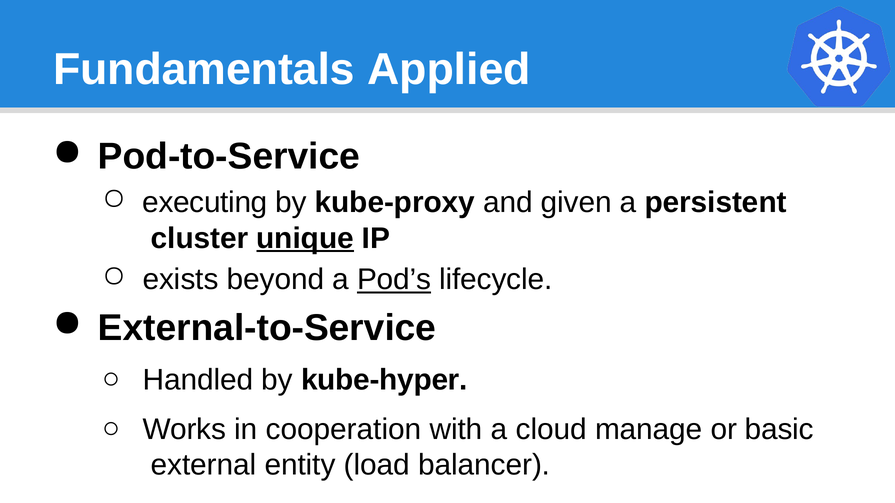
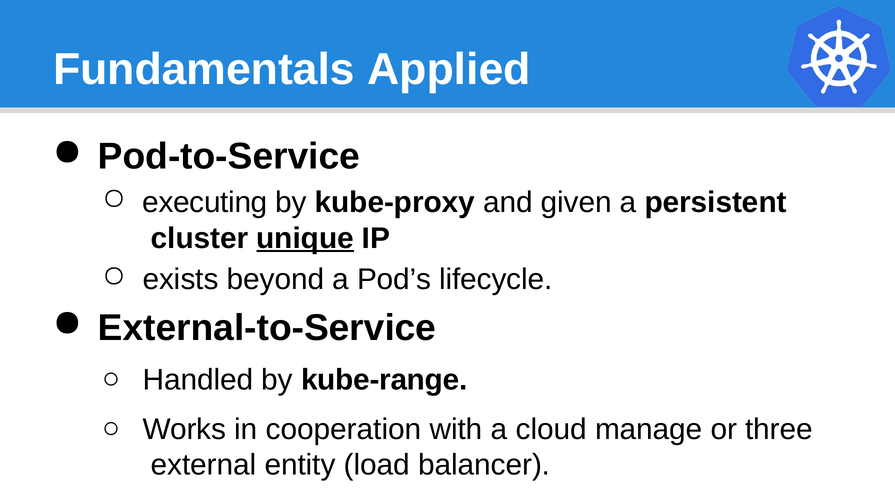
Pod’s underline: present -> none
kube-hyper: kube-hyper -> kube-range
basic: basic -> three
